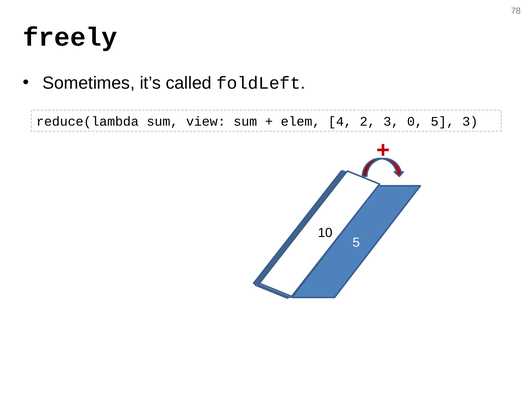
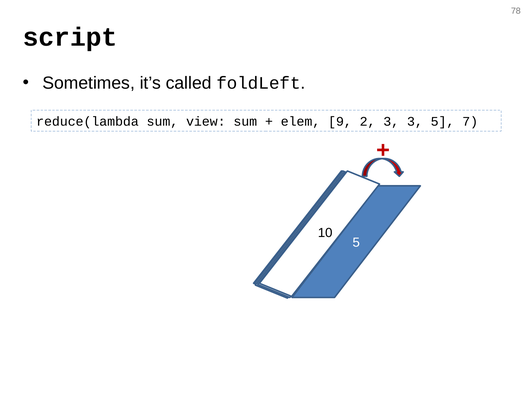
freely: freely -> script
4: 4 -> 9
3 0: 0 -> 3
5 3: 3 -> 7
